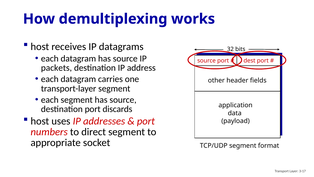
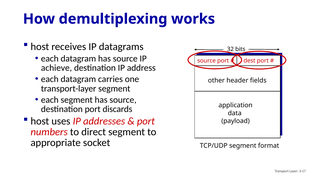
packets: packets -> achieve
